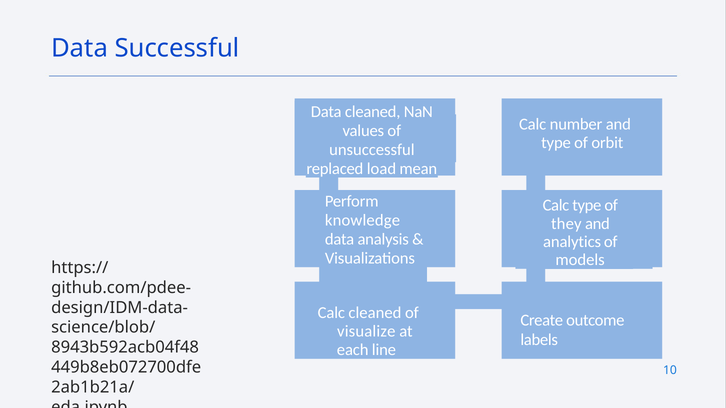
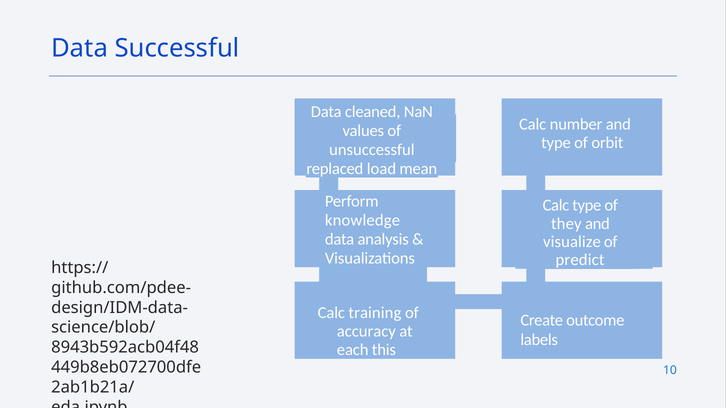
analytics: analytics -> visualize
models: models -> predict
Calc cleaned: cleaned -> training
visualize: visualize -> accuracy
line: line -> this
